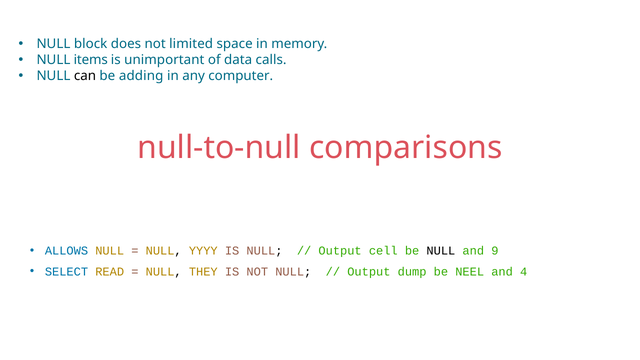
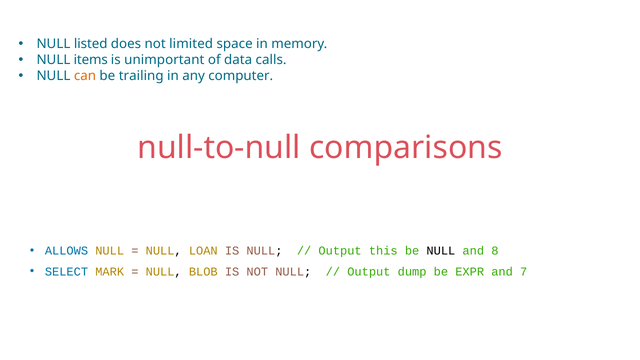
block: block -> listed
can colour: black -> orange
adding: adding -> trailing
YYYY: YYYY -> LOAN
cell: cell -> this
9: 9 -> 8
READ: READ -> MARK
THEY: THEY -> BLOB
NEEL: NEEL -> EXPR
4: 4 -> 7
